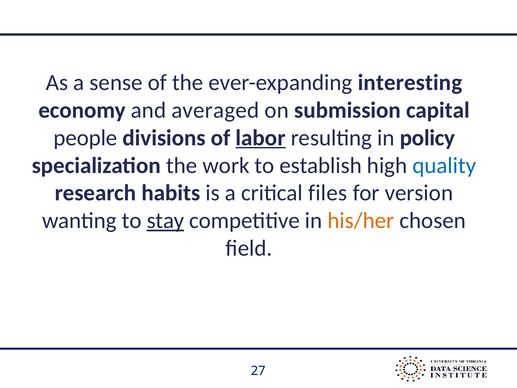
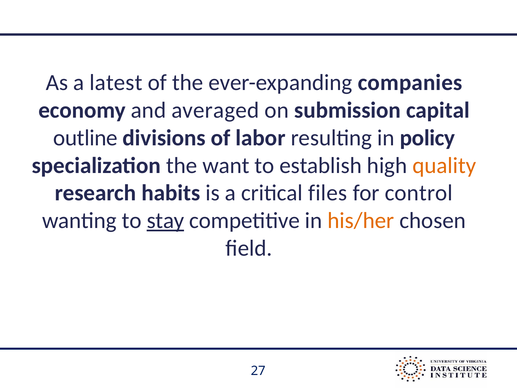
sense: sense -> latest
interesting: interesting -> companies
people: people -> outline
labor underline: present -> none
work: work -> want
quality colour: blue -> orange
version: version -> control
